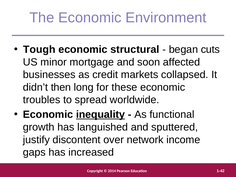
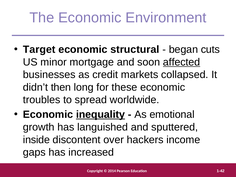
Tough: Tough -> Target
affected underline: none -> present
functional: functional -> emotional
justify: justify -> inside
network: network -> hackers
